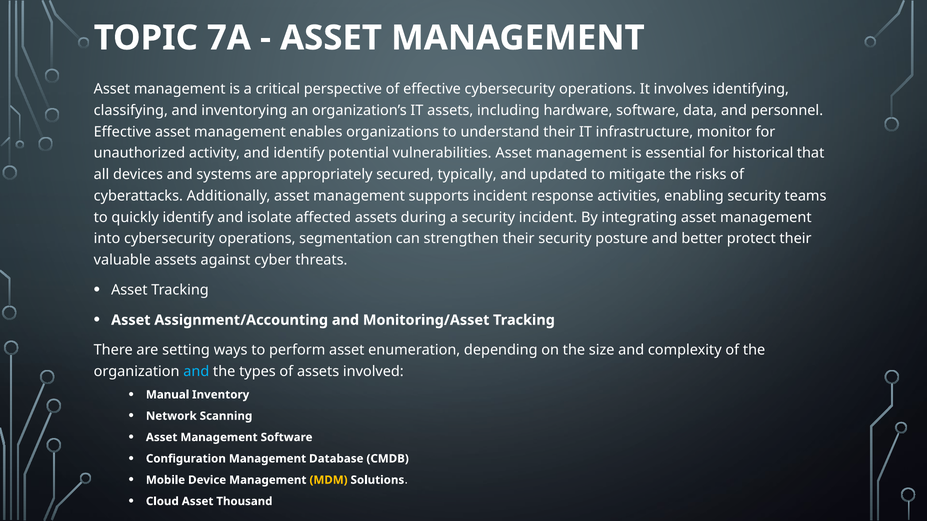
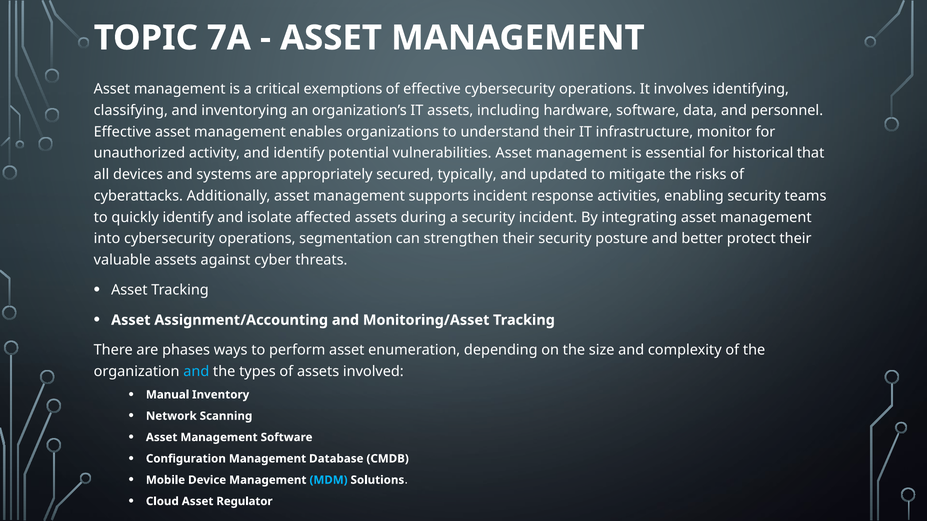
perspective: perspective -> exemptions
setting: setting -> phases
MDM colour: yellow -> light blue
Thousand: Thousand -> Regulator
